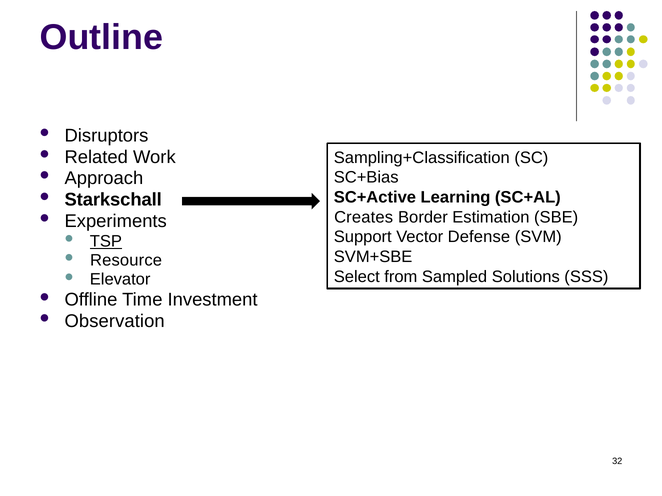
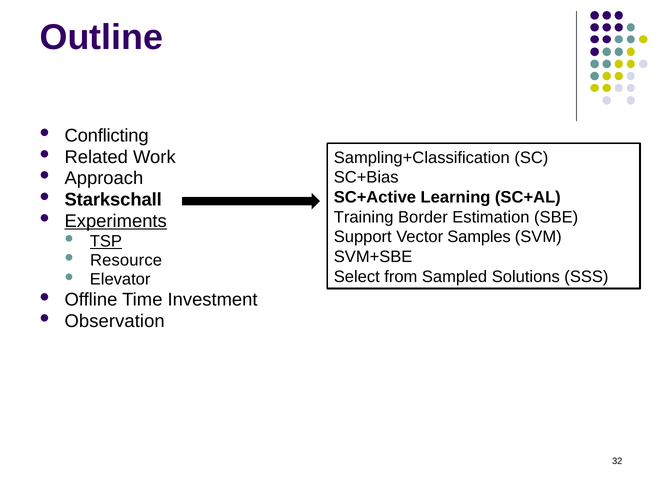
Disruptors: Disruptors -> Conflicting
Creates: Creates -> Training
Experiments underline: none -> present
Defense: Defense -> Samples
